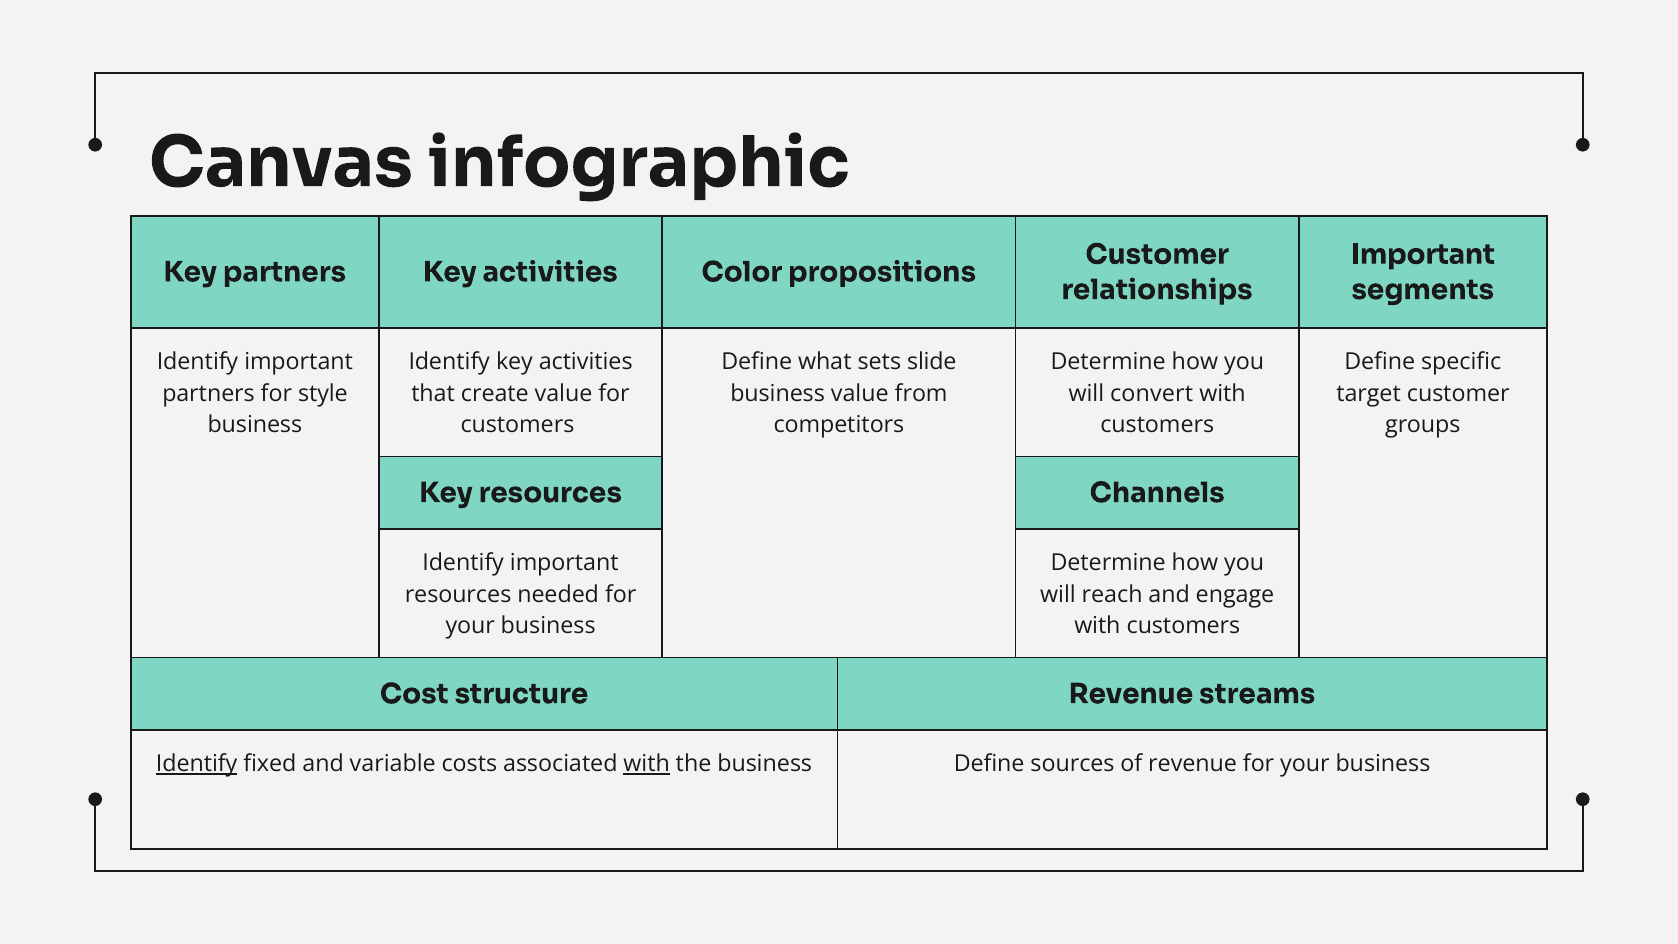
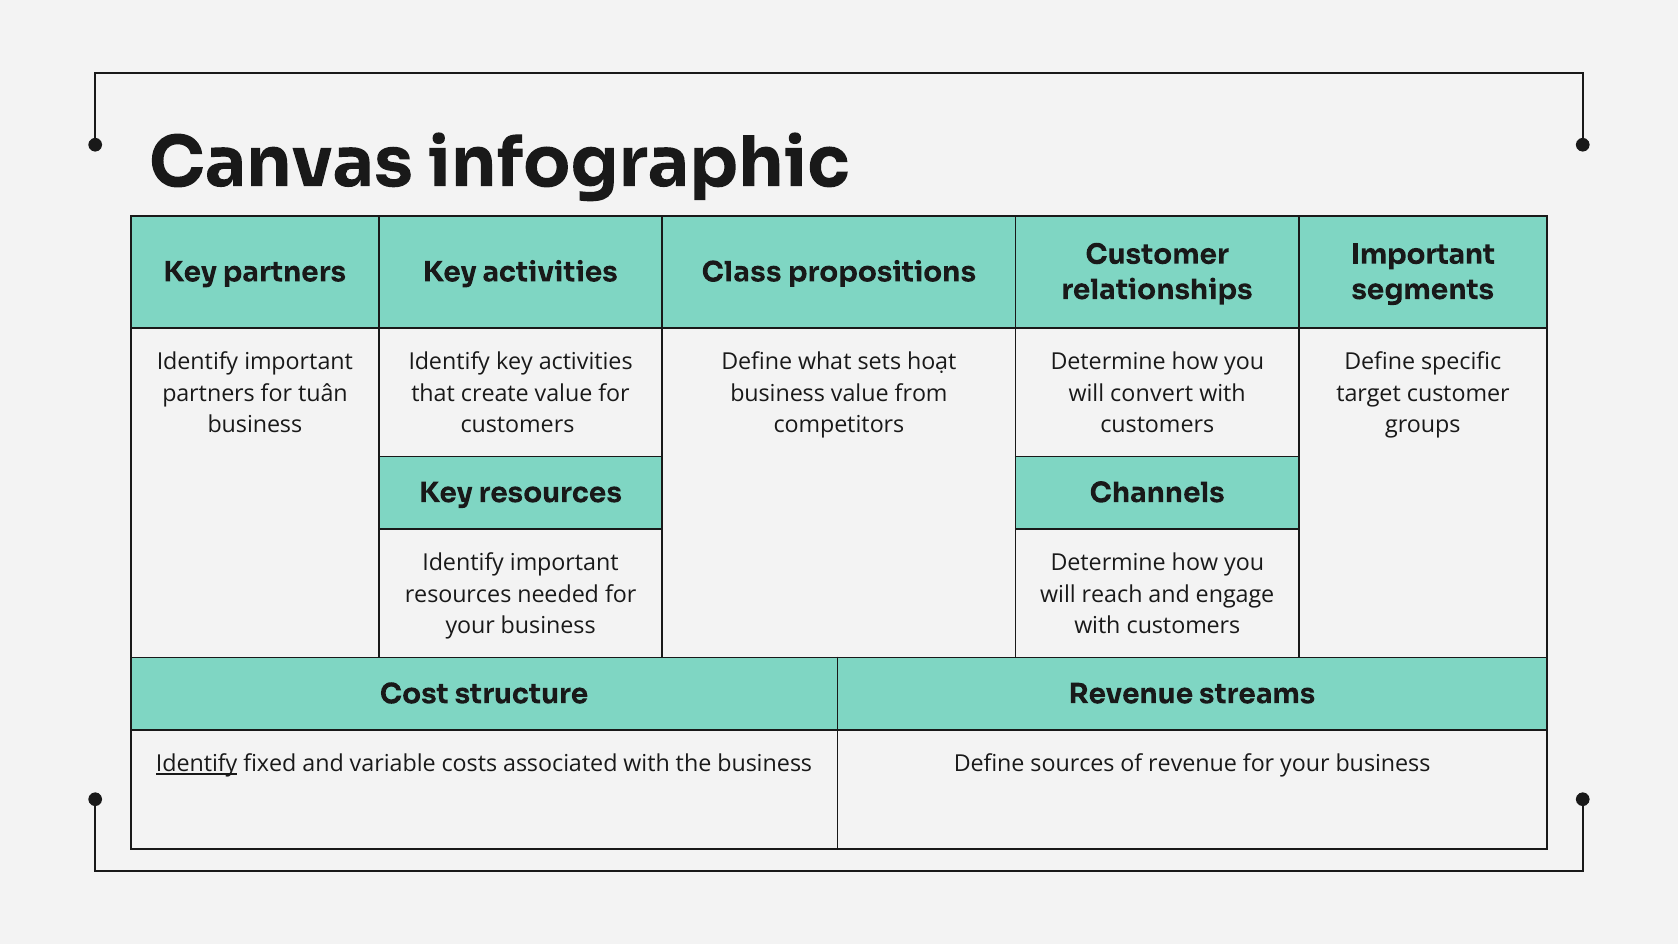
Color: Color -> Class
slide: slide -> hoạt
style: style -> tuân
with at (647, 764) underline: present -> none
